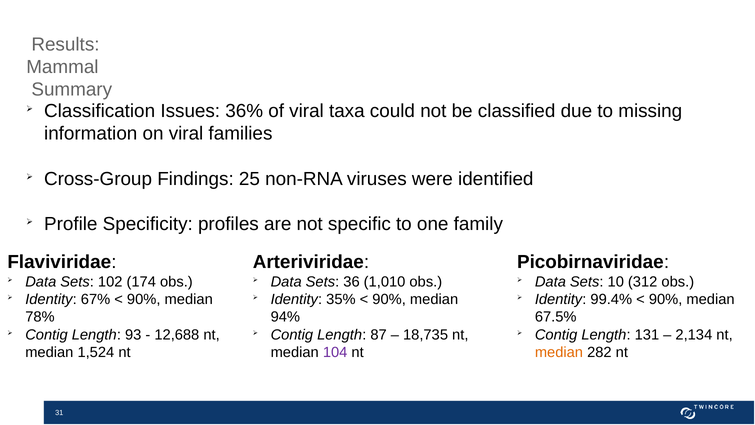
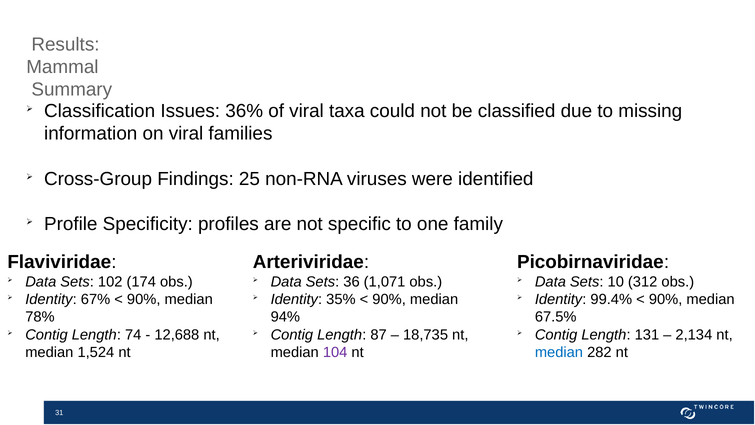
1,010: 1,010 -> 1,071
93: 93 -> 74
median at (559, 352) colour: orange -> blue
